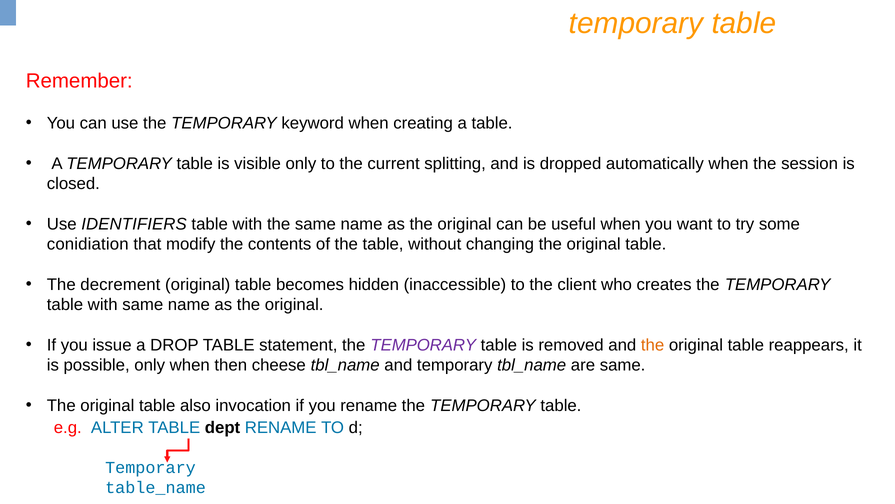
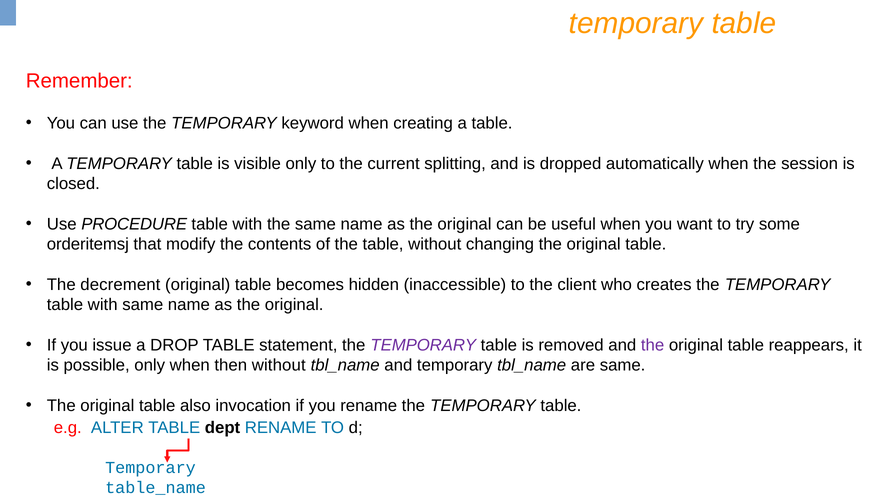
IDENTIFIERS: IDENTIFIERS -> PROCEDURE
conidiation: conidiation -> orderitemsj
the at (653, 345) colour: orange -> purple
then cheese: cheese -> without
